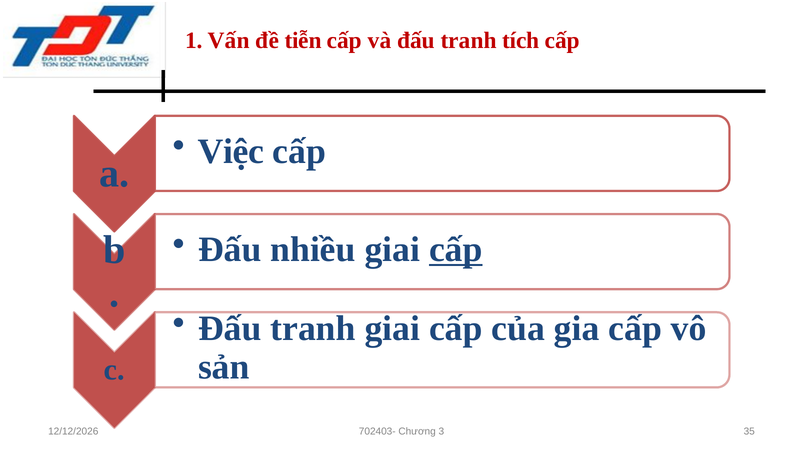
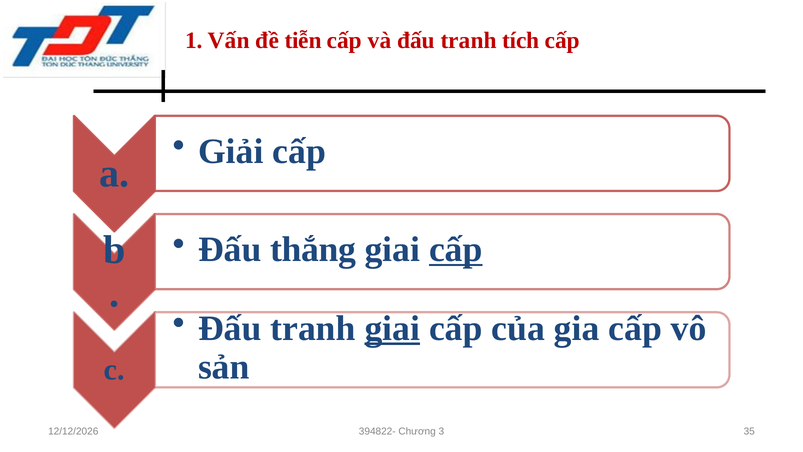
Việc: Việc -> Giải
nhiều: nhiều -> thắng
giai at (392, 328) underline: none -> present
702403-: 702403- -> 394822-
